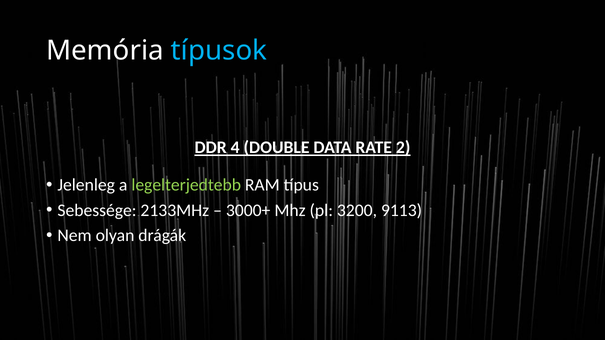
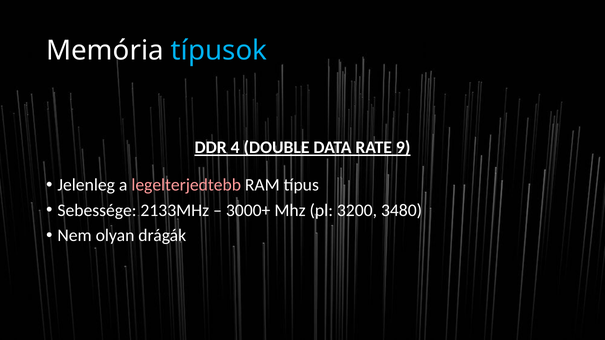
2: 2 -> 9
legelterjedtebb colour: light green -> pink
9113: 9113 -> 3480
